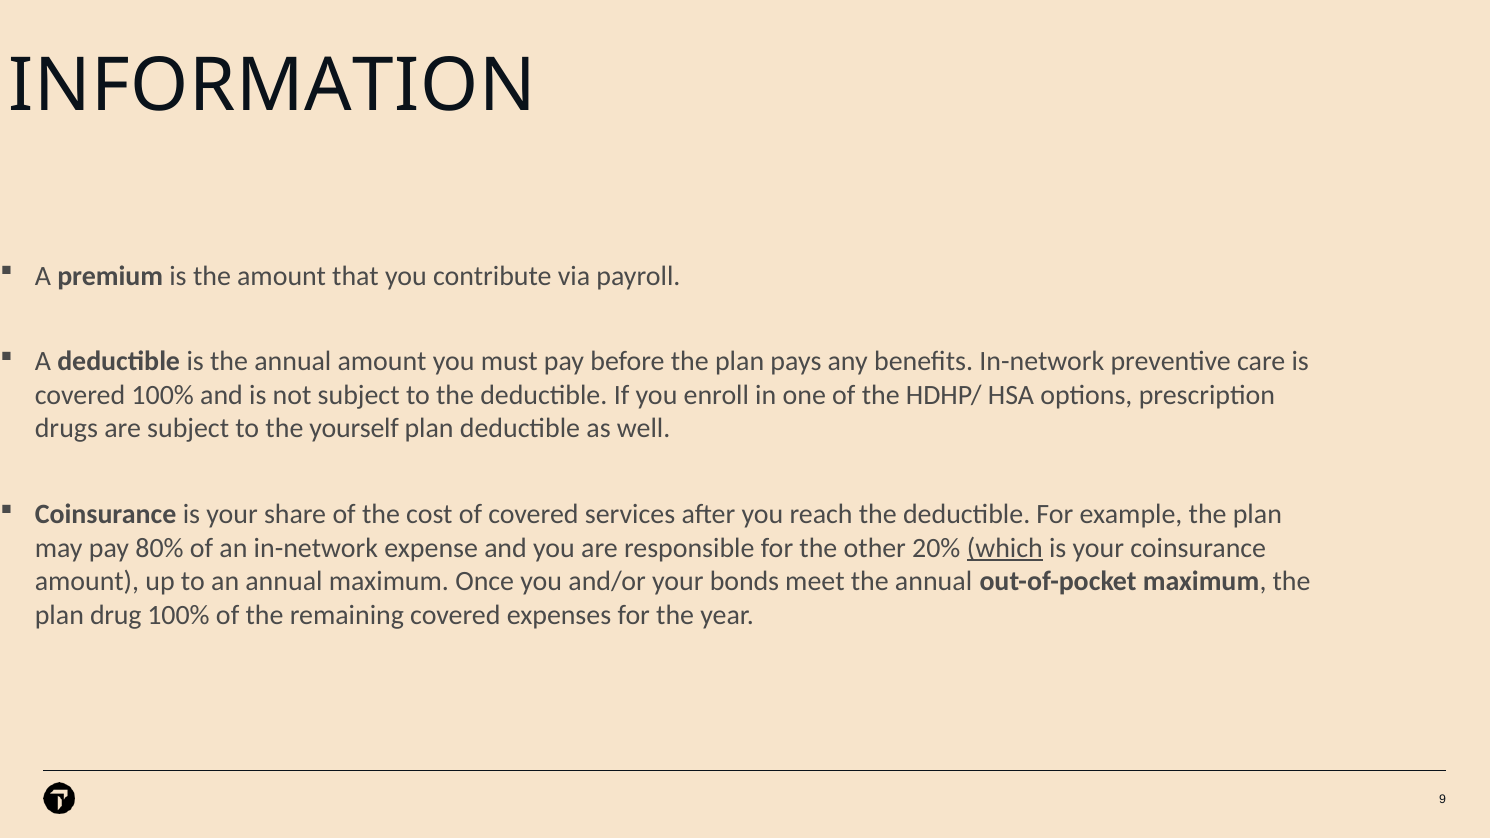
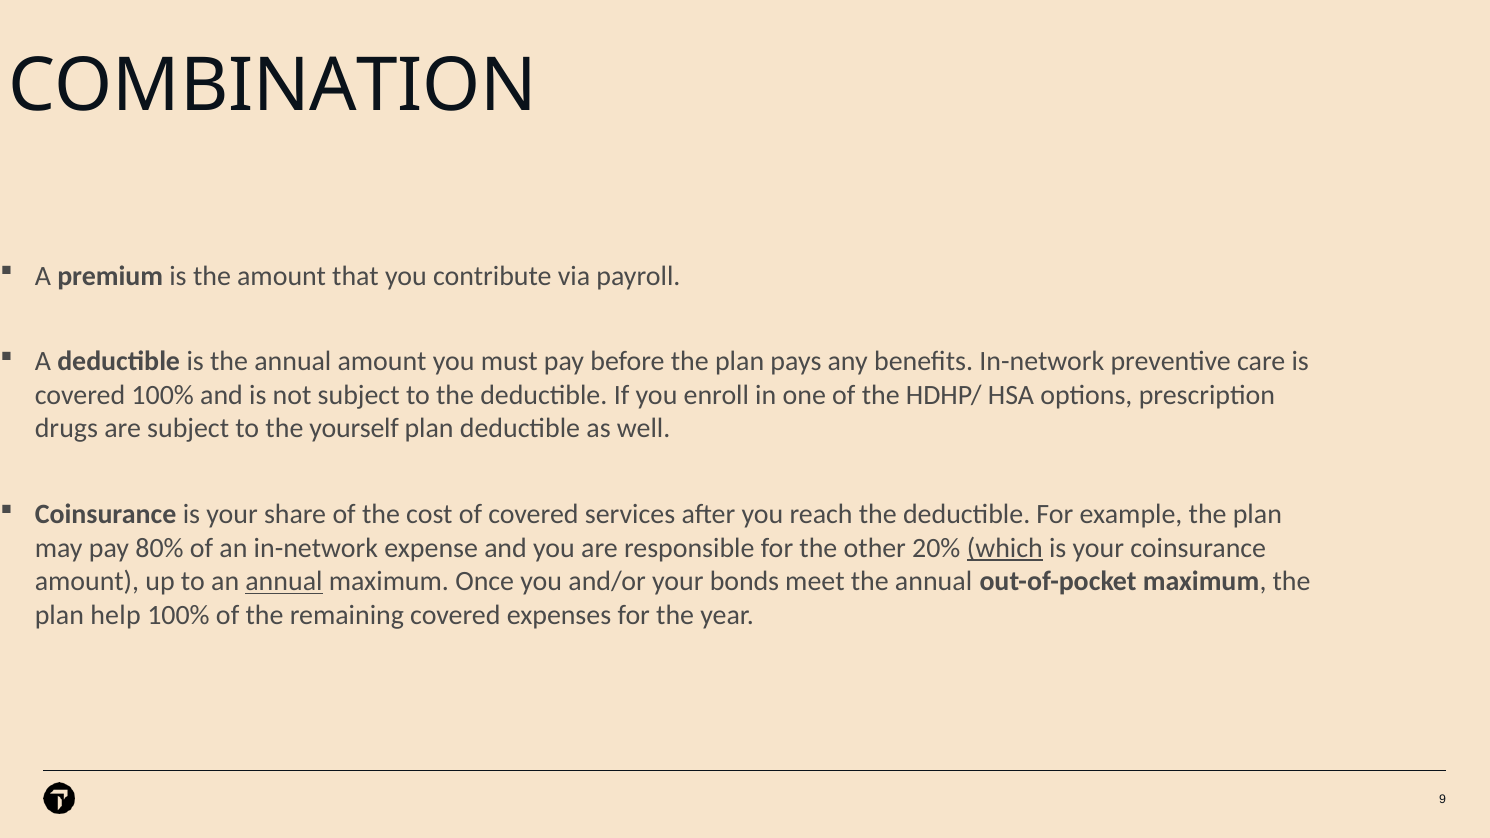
INFORMATION: INFORMATION -> COMBINATION
annual at (284, 582) underline: none -> present
drug: drug -> help
